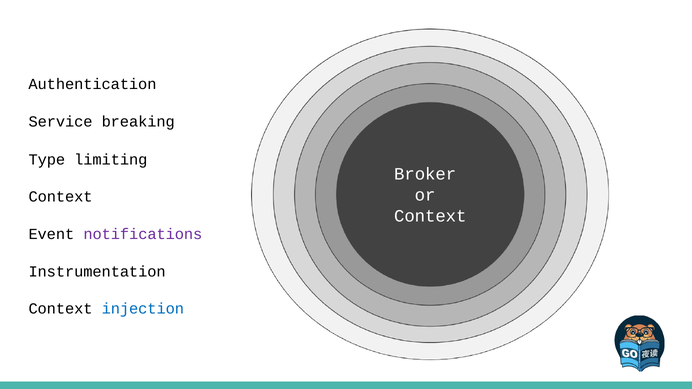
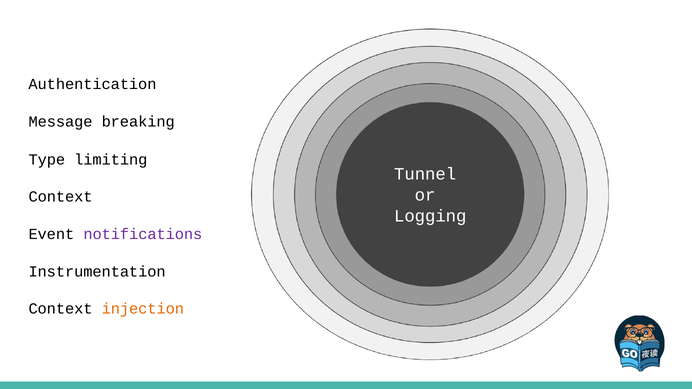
Service: Service -> Message
Broker: Broker -> Tunnel
Context at (430, 216): Context -> Logging
injection colour: blue -> orange
